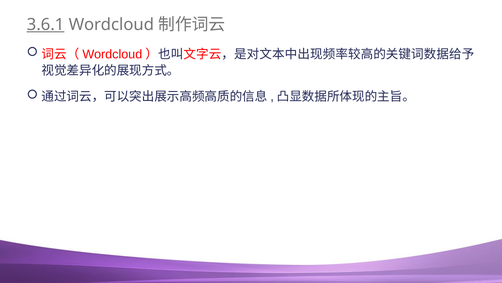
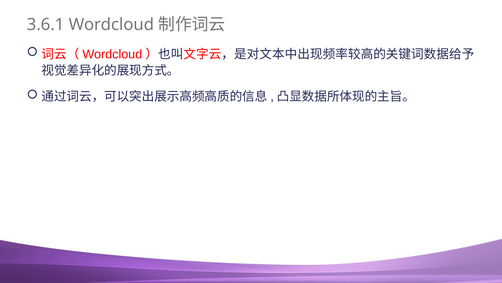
3.6.1 underline: present -> none
